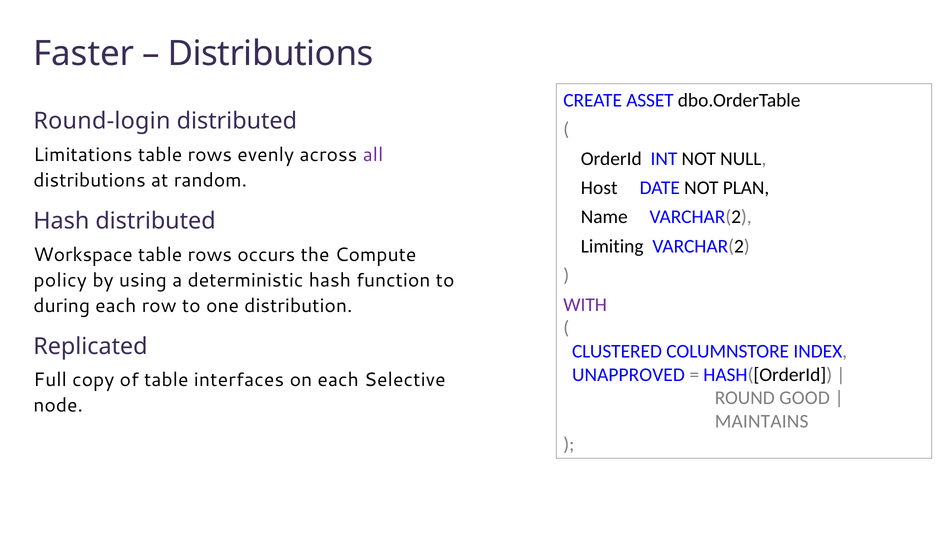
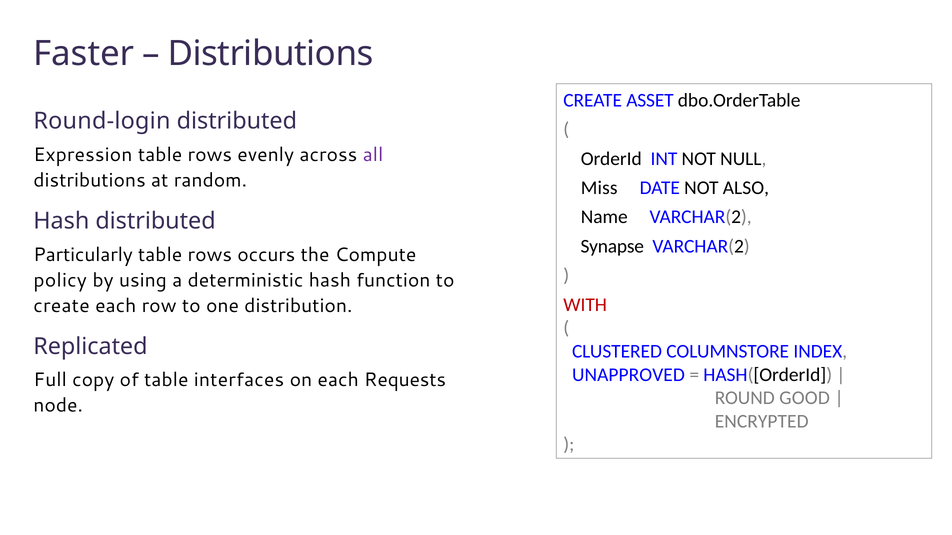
Limitations: Limitations -> Expression
Host: Host -> Miss
PLAN: PLAN -> ALSO
Limiting: Limiting -> Synapse
Workspace: Workspace -> Particularly
WITH colour: purple -> red
during at (62, 306): during -> create
Selective: Selective -> Requests
MAINTAINS: MAINTAINS -> ENCRYPTED
